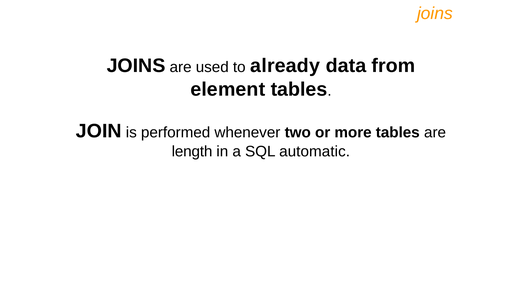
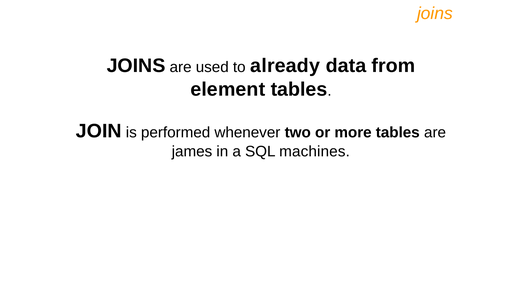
length: length -> james
automatic: automatic -> machines
